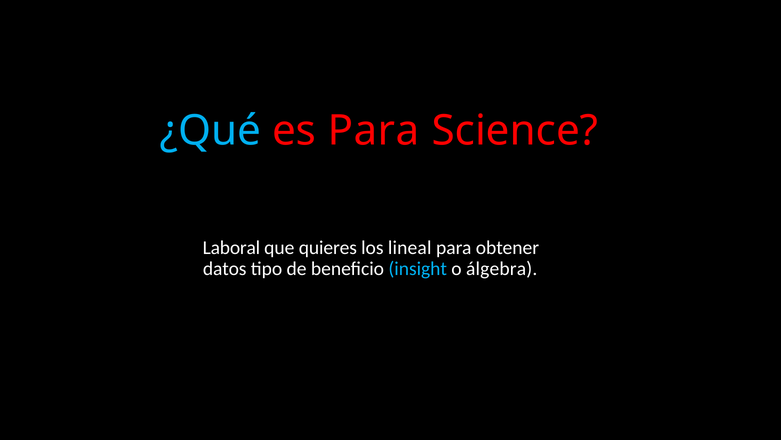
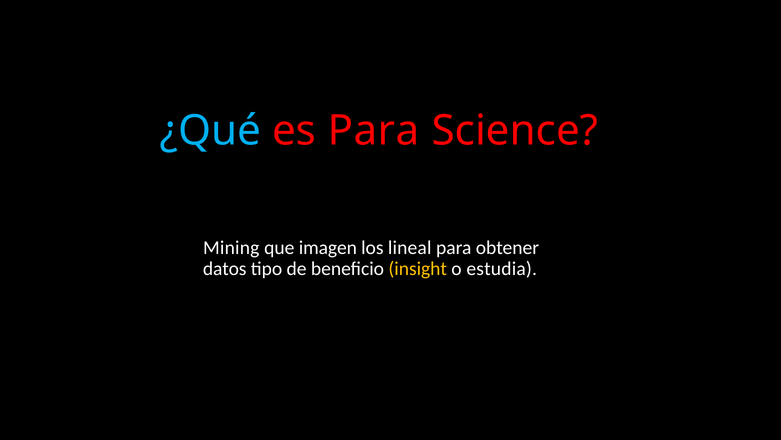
Laboral: Laboral -> Mining
quieres: quieres -> imagen
insight colour: light blue -> yellow
álgebra: álgebra -> estudia
